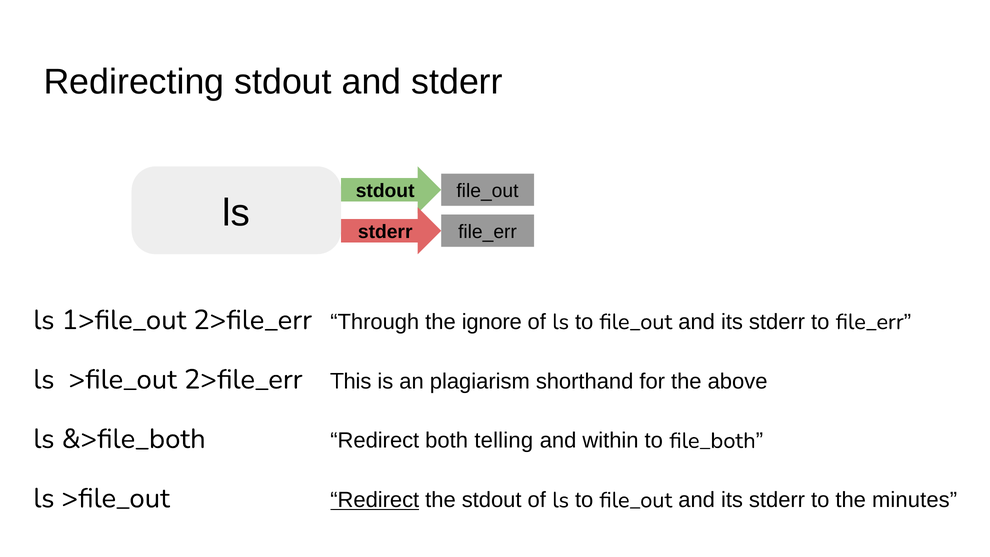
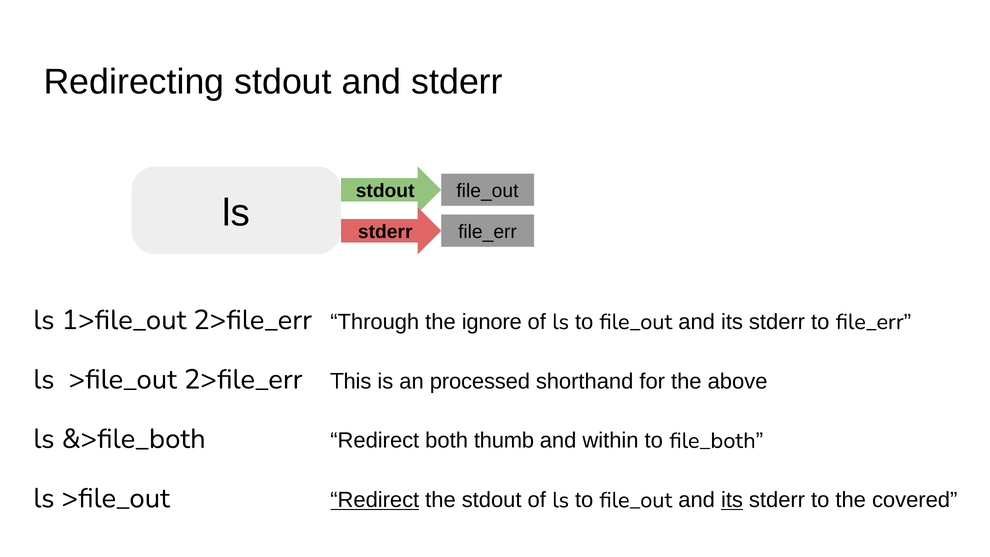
plagiarism: plagiarism -> processed
telling: telling -> thumb
its at (732, 500) underline: none -> present
minutes: minutes -> covered
